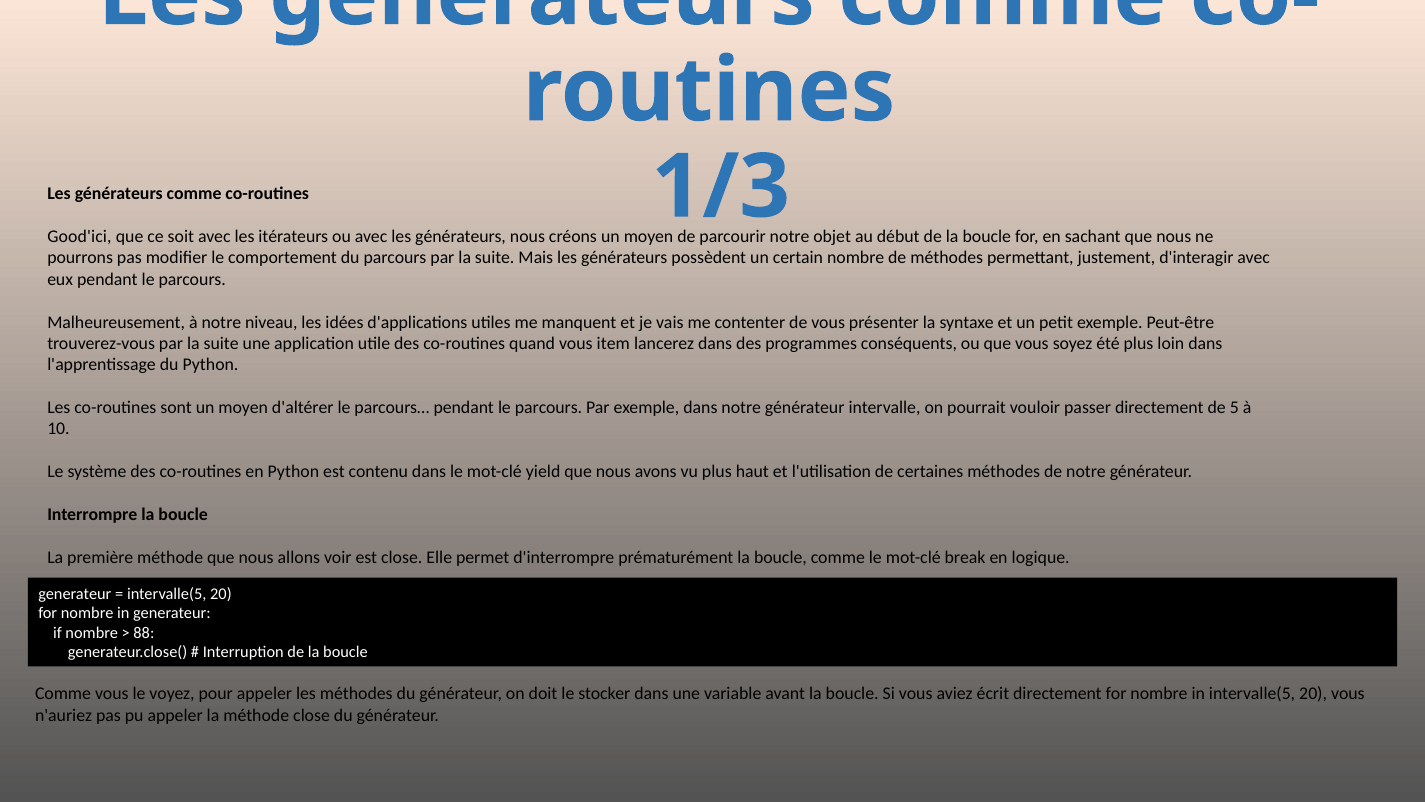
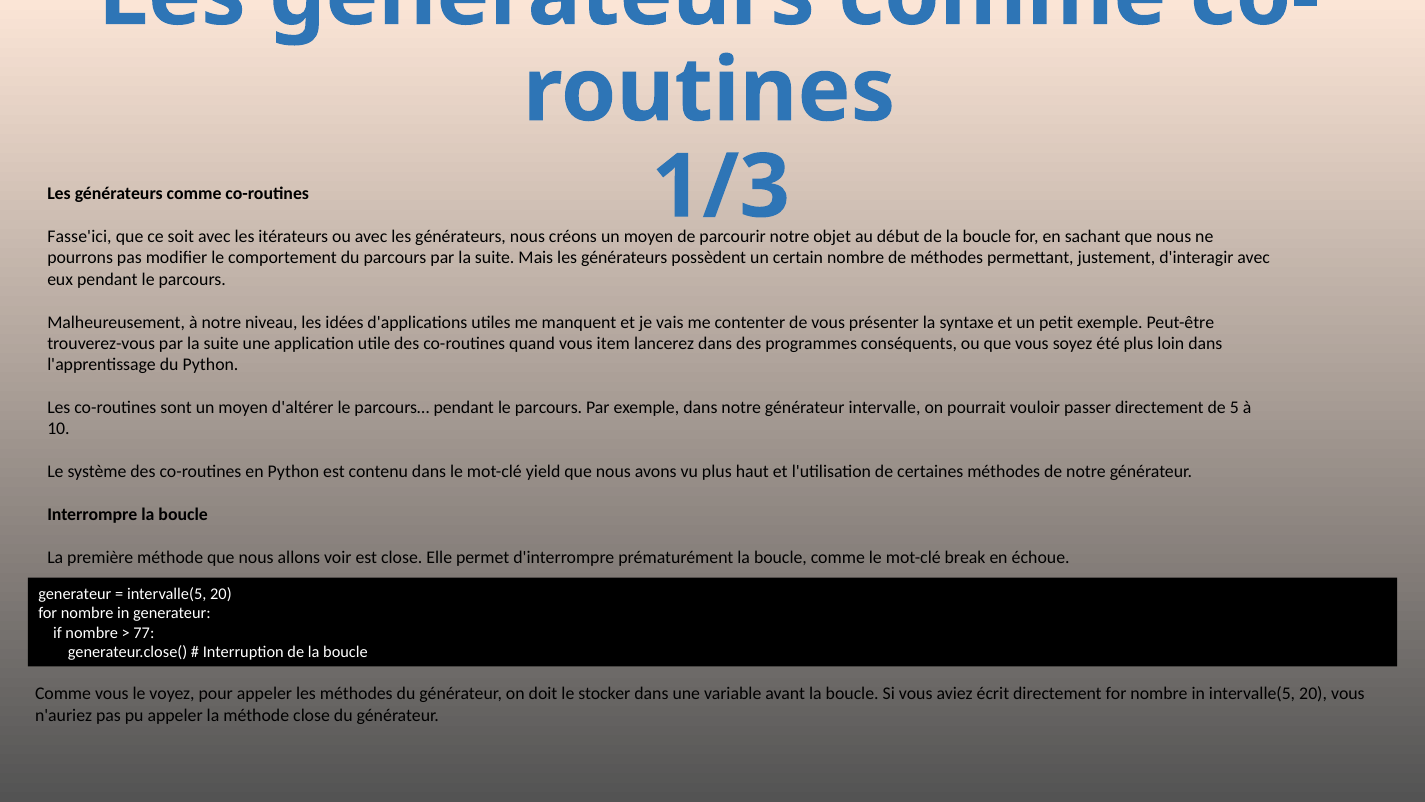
Good'ici: Good'ici -> Fasse'ici
logique: logique -> échoue
88: 88 -> 77
